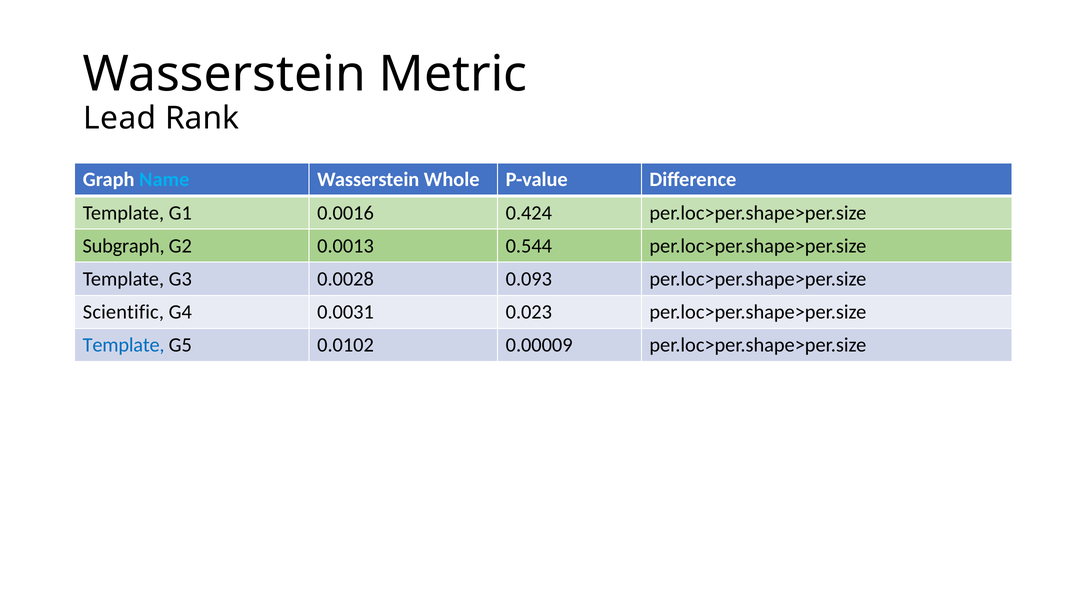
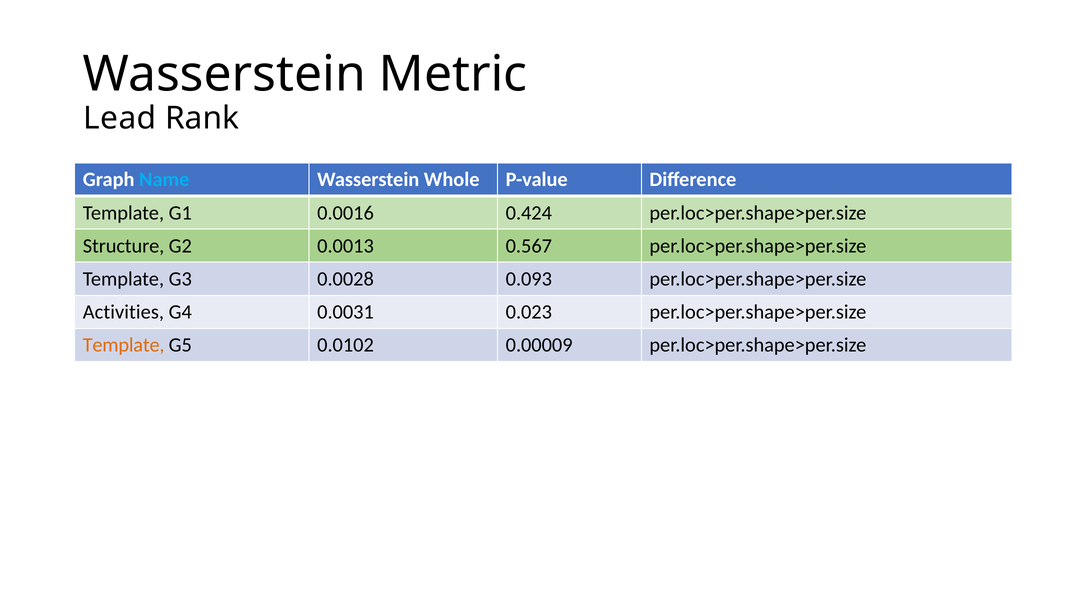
Subgraph: Subgraph -> Structure
0.544: 0.544 -> 0.567
Scientific: Scientific -> Activities
Template at (124, 345) colour: blue -> orange
